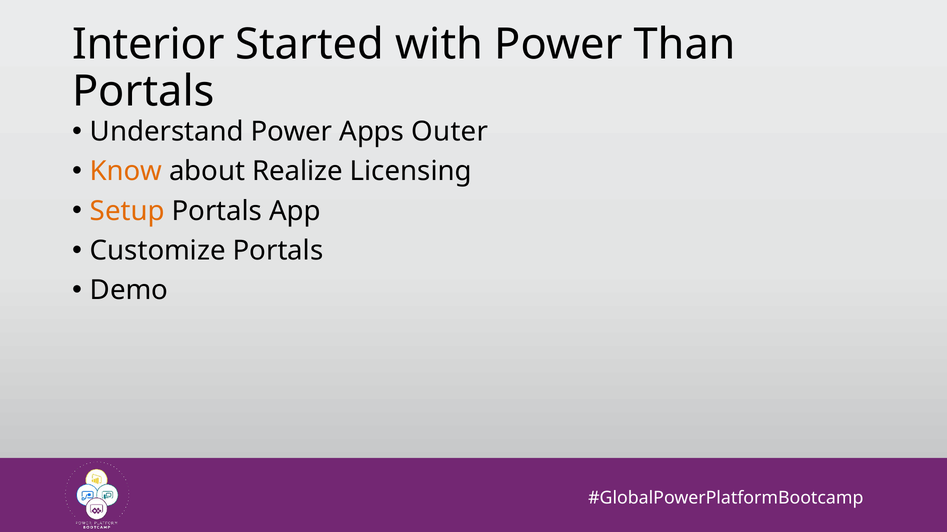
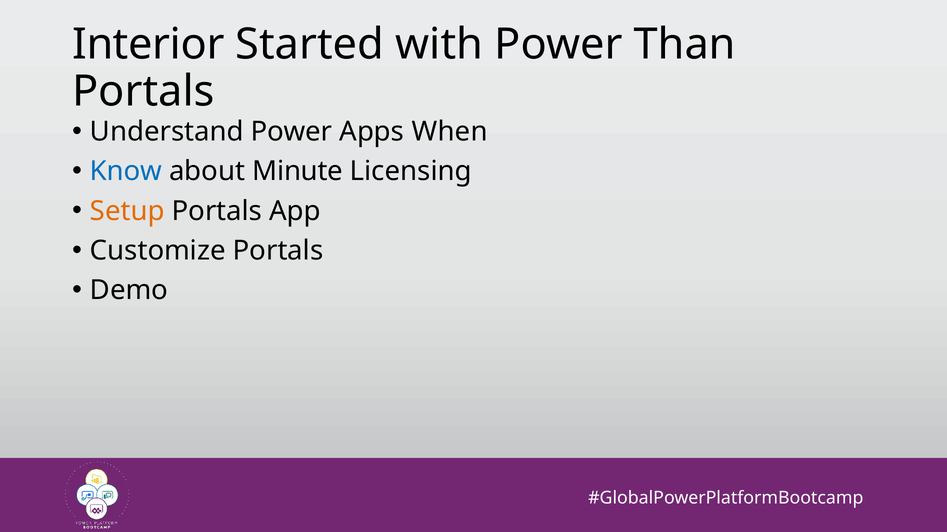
Outer: Outer -> When
Know colour: orange -> blue
Realize: Realize -> Minute
